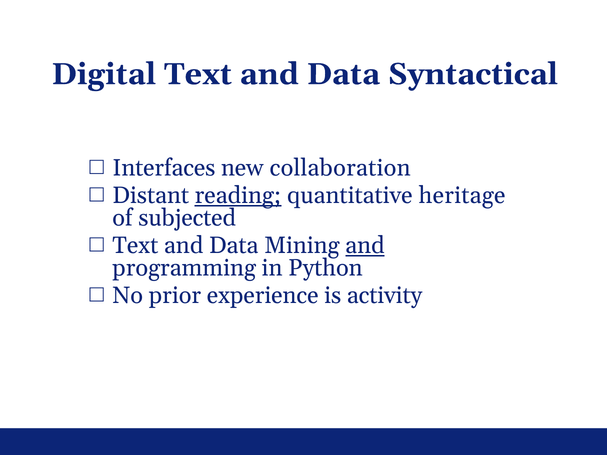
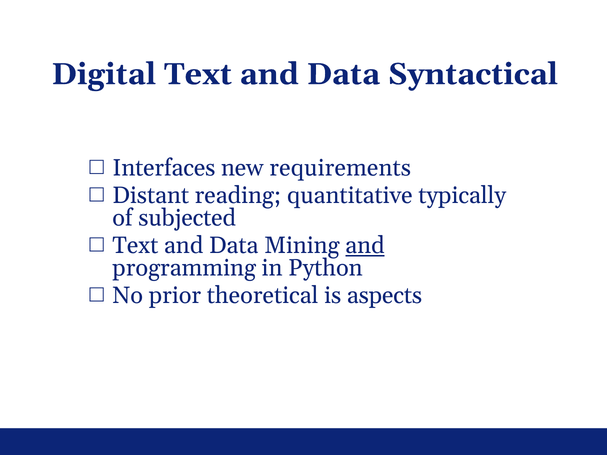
collaboration: collaboration -> requirements
reading underline: present -> none
heritage: heritage -> typically
experience: experience -> theoretical
activity: activity -> aspects
